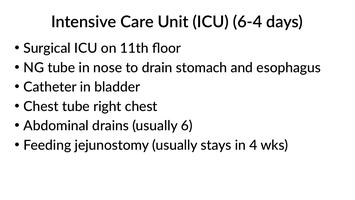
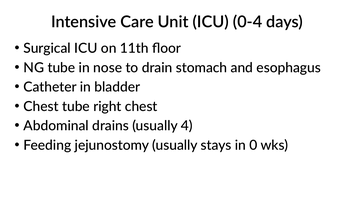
6-4: 6-4 -> 0-4
6: 6 -> 4
4: 4 -> 0
